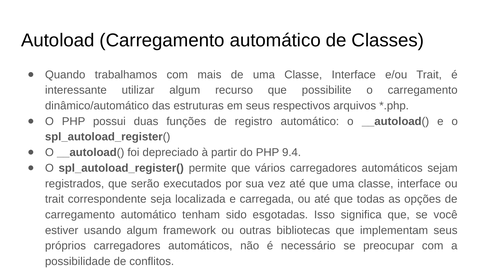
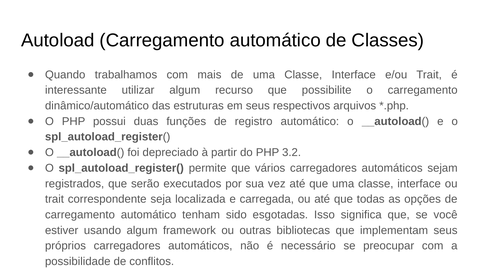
9.4: 9.4 -> 3.2
